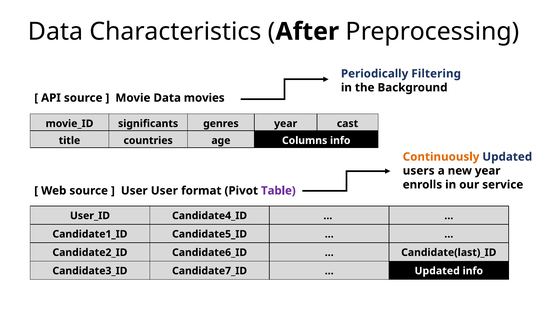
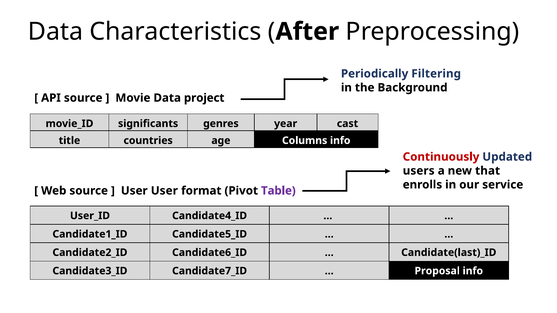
movies: movies -> project
Continuously colour: orange -> red
new year: year -> that
Updated at (437, 271): Updated -> Proposal
